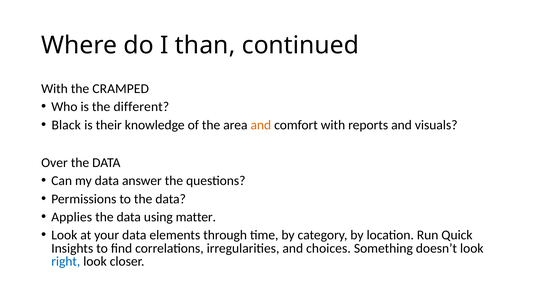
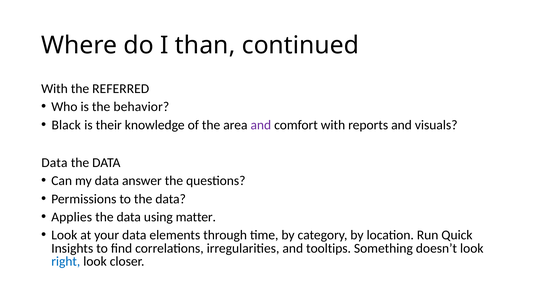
CRAMPED: CRAMPED -> REFERRED
different: different -> behavior
and at (261, 125) colour: orange -> purple
Over at (54, 163): Over -> Data
choices: choices -> tooltips
